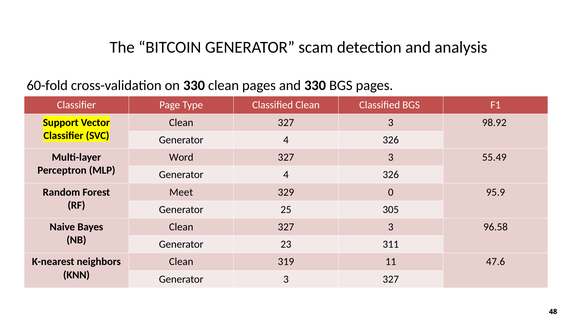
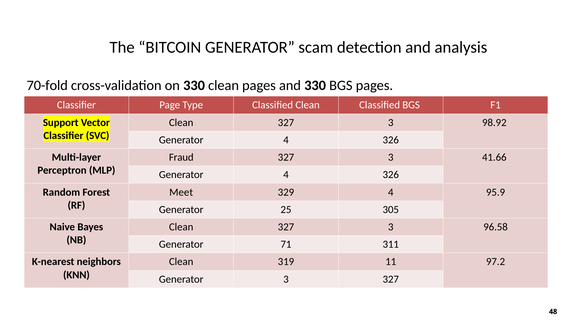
60-fold: 60-fold -> 70-fold
Word: Word -> Fraud
55.49: 55.49 -> 41.66
329 0: 0 -> 4
23: 23 -> 71
47.6: 47.6 -> 97.2
